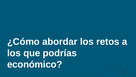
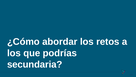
económico: económico -> secundaria
